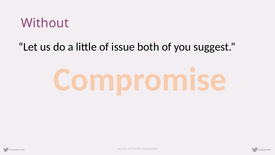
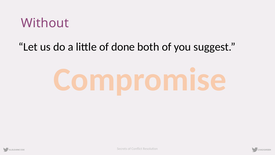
issue: issue -> done
